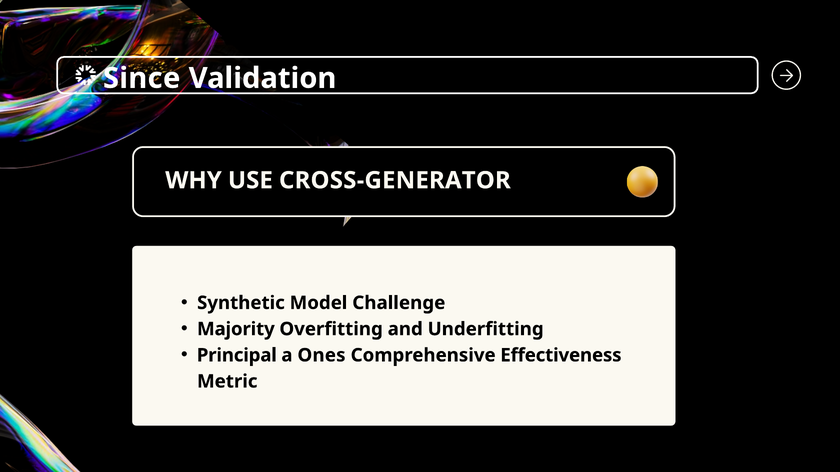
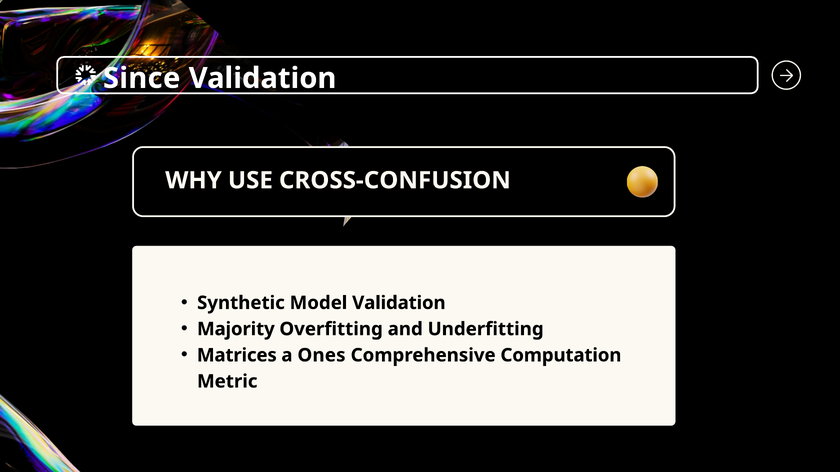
CROSS-GENERATOR: CROSS-GENERATOR -> CROSS-CONFUSION
Model Challenge: Challenge -> Validation
Principal: Principal -> Matrices
Effectiveness: Effectiveness -> Computation
